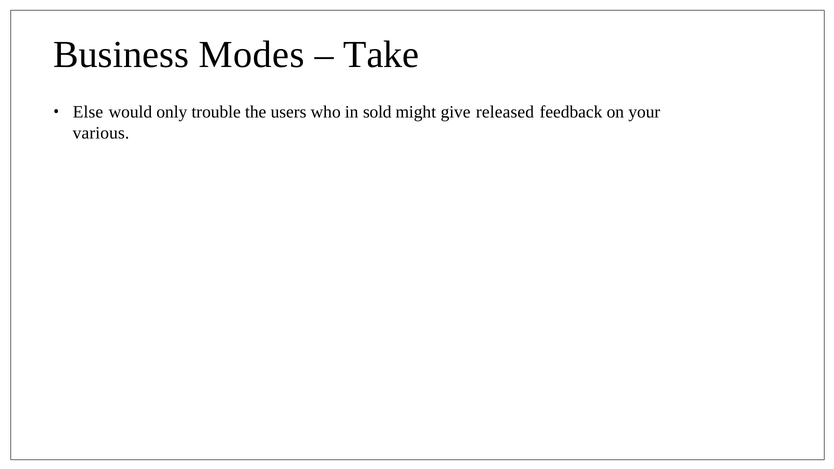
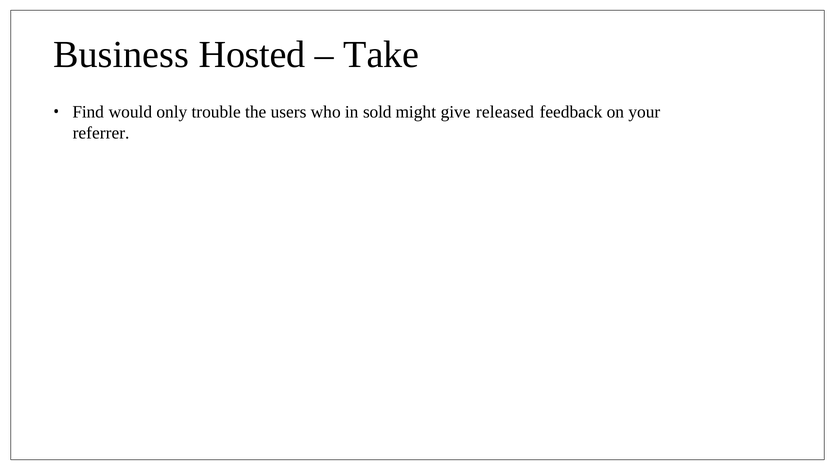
Modes: Modes -> Hosted
Else: Else -> Find
various: various -> referrer
